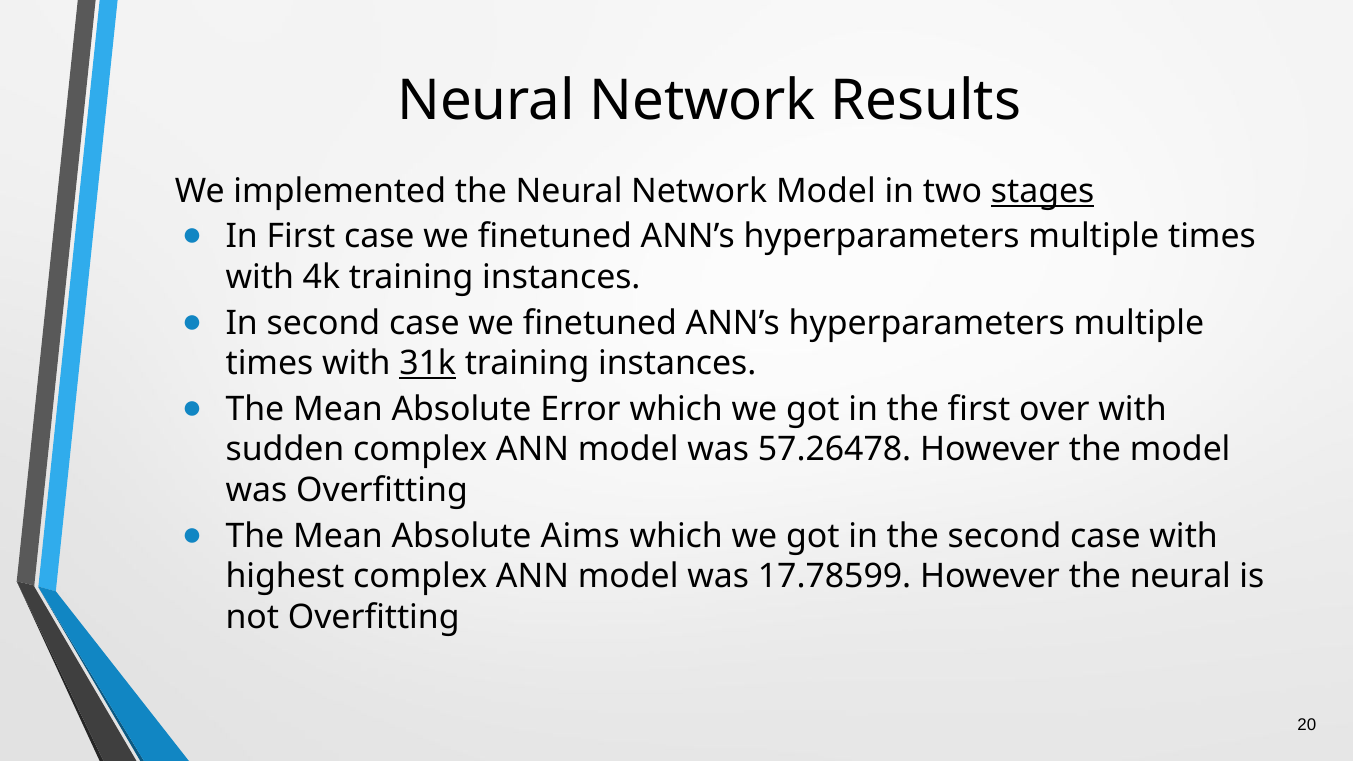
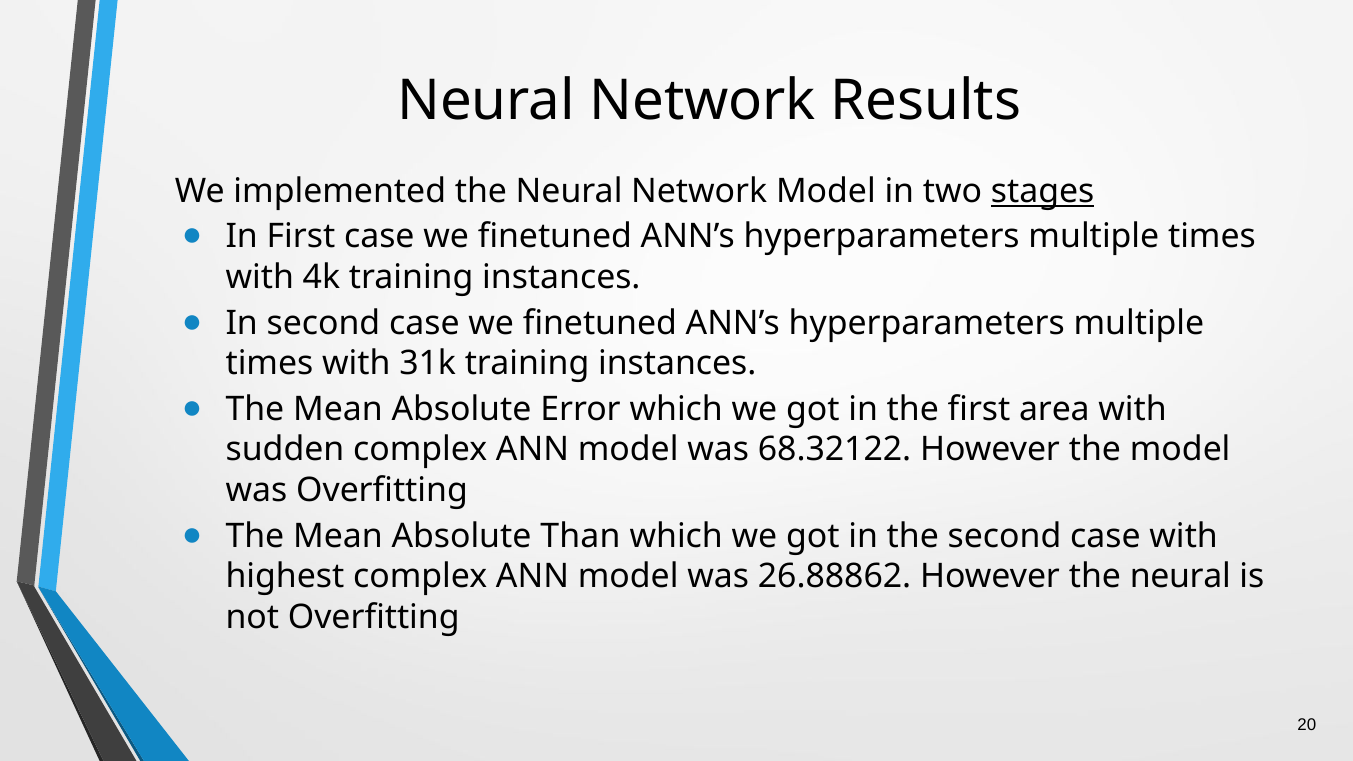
31k underline: present -> none
over: over -> area
57.26478: 57.26478 -> 68.32122
Aims: Aims -> Than
17.78599: 17.78599 -> 26.88862
